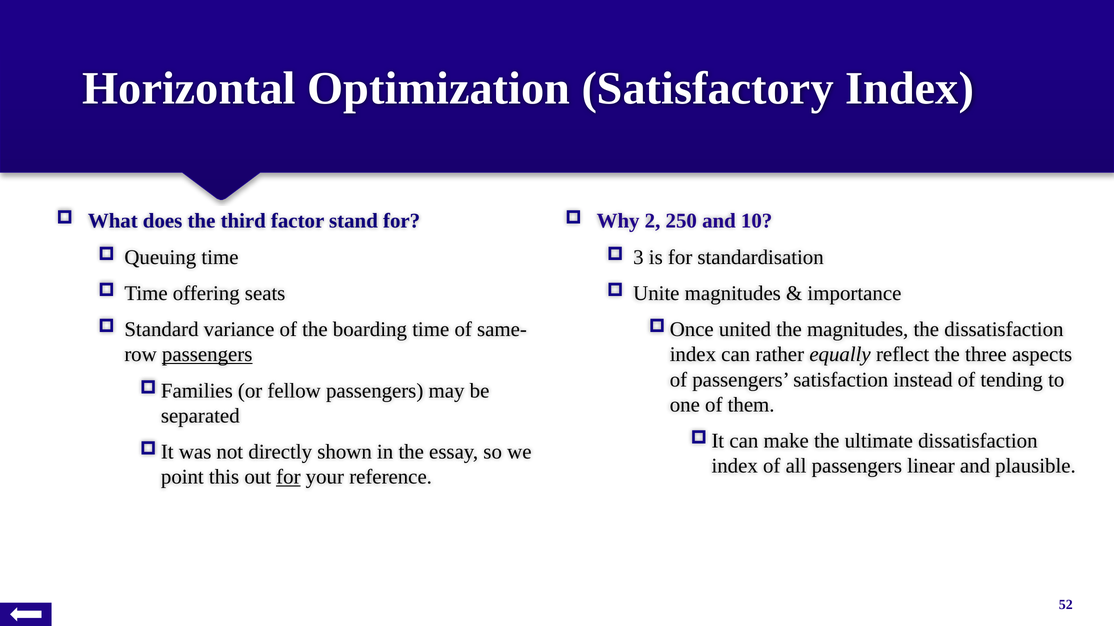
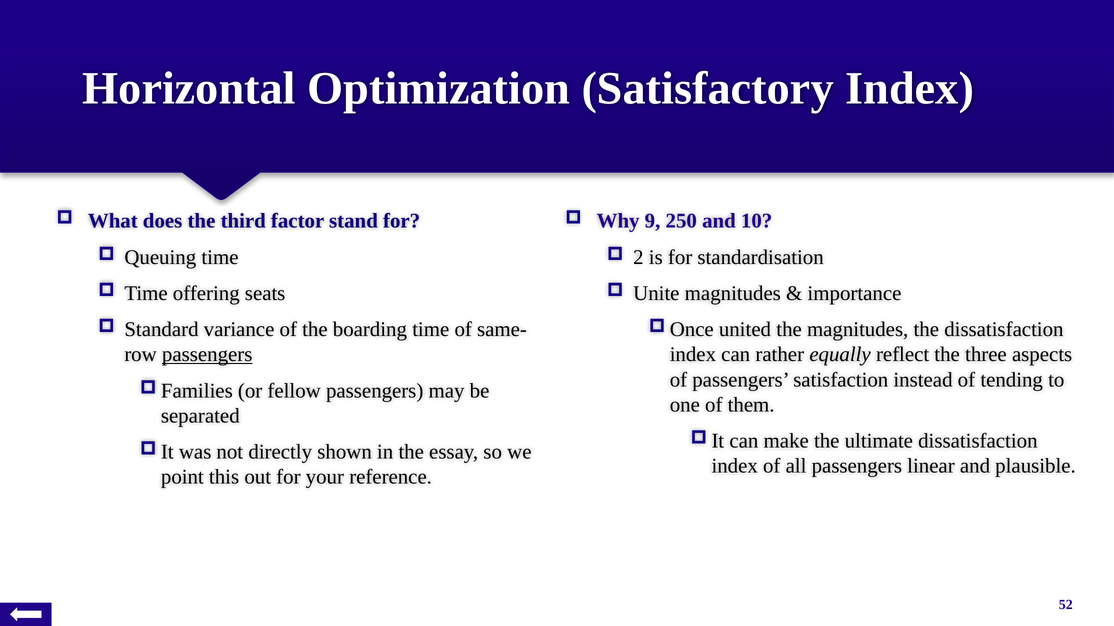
2: 2 -> 9
3: 3 -> 2
for at (288, 477) underline: present -> none
